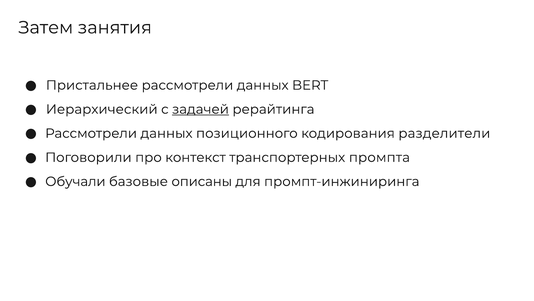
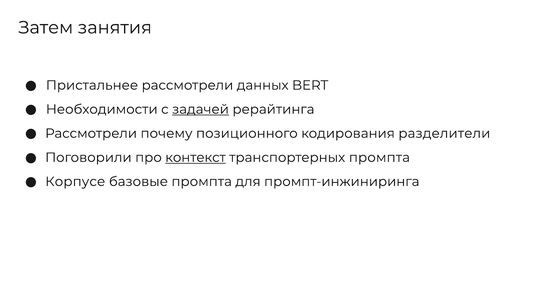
Иерархический: Иерархический -> Необходимости
данных at (167, 133): данных -> почему
контекст underline: none -> present
Обучали: Обучали -> Корпусе
базовые описаны: описаны -> промпта
